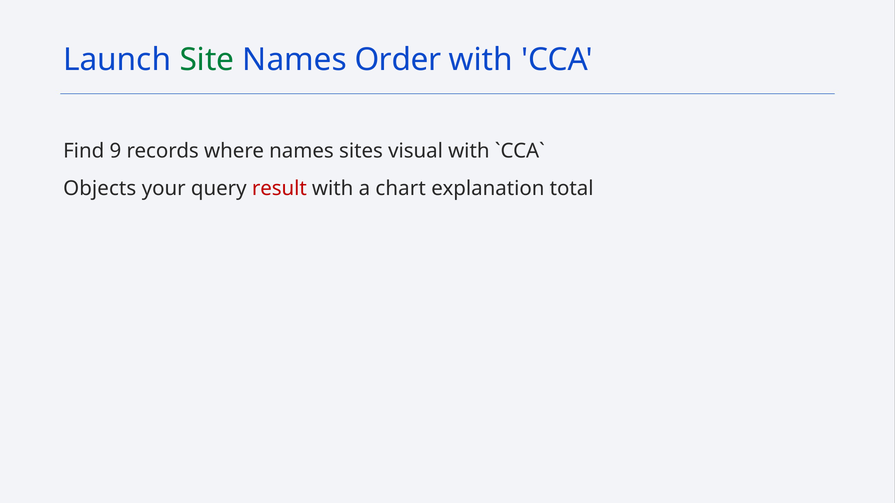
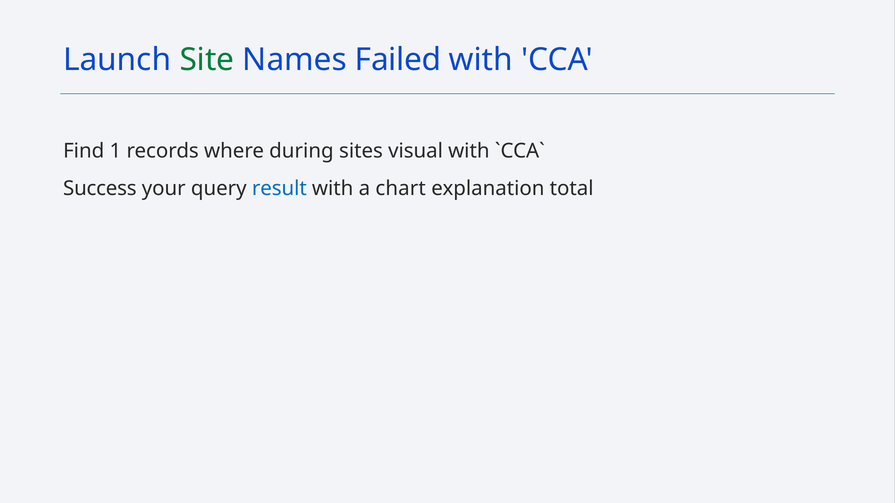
Order: Order -> Failed
9: 9 -> 1
where names: names -> during
Objects: Objects -> Success
result colour: red -> blue
